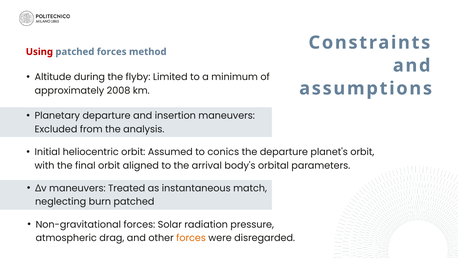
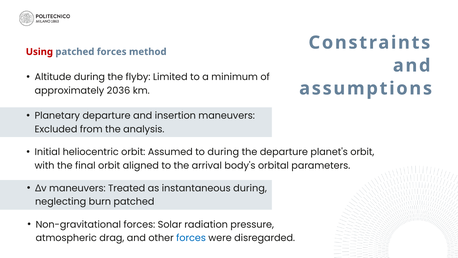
2008: 2008 -> 2036
to conics: conics -> during
instantaneous match: match -> during
forces at (191, 238) colour: orange -> blue
